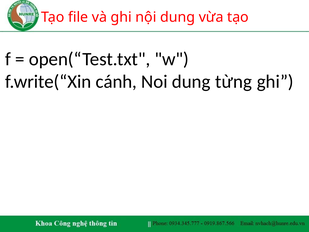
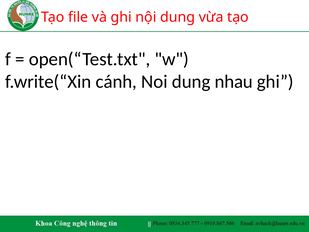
từng: từng -> nhau
